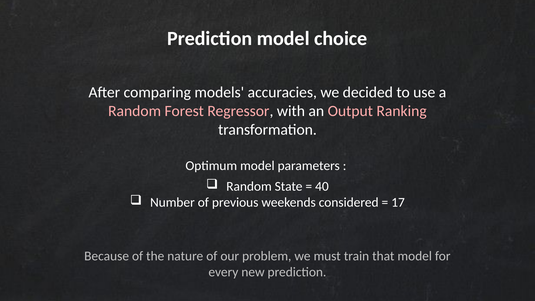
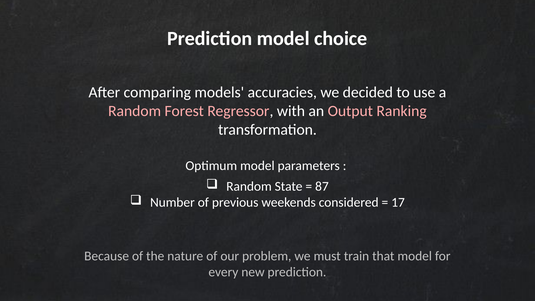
40: 40 -> 87
